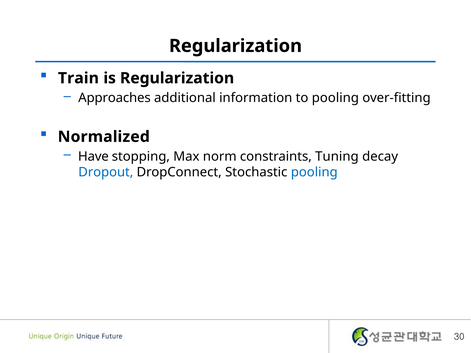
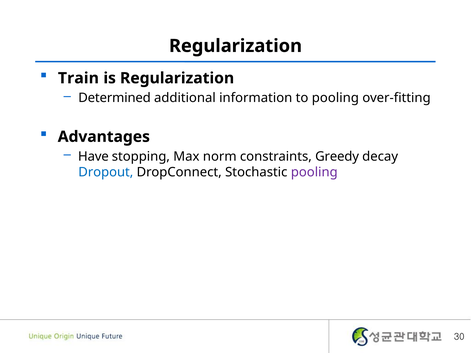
Approaches: Approaches -> Determined
Normalized: Normalized -> Advantages
Tuning: Tuning -> Greedy
pooling at (314, 172) colour: blue -> purple
